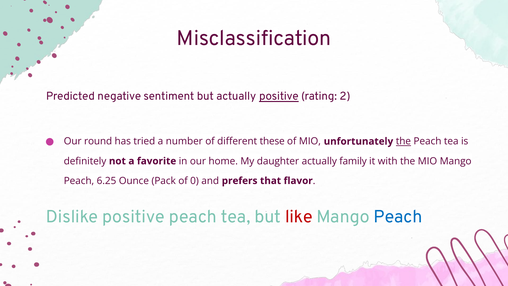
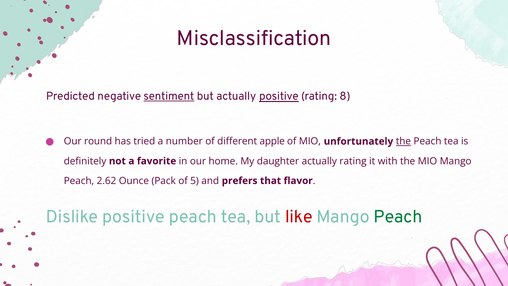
sentiment underline: none -> present
2: 2 -> 8
these: these -> apple
actually family: family -> rating
6.25: 6.25 -> 2.62
0: 0 -> 5
Peach at (398, 217) colour: blue -> green
